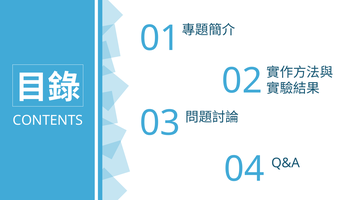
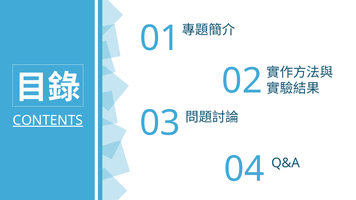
CONTENTS underline: none -> present
